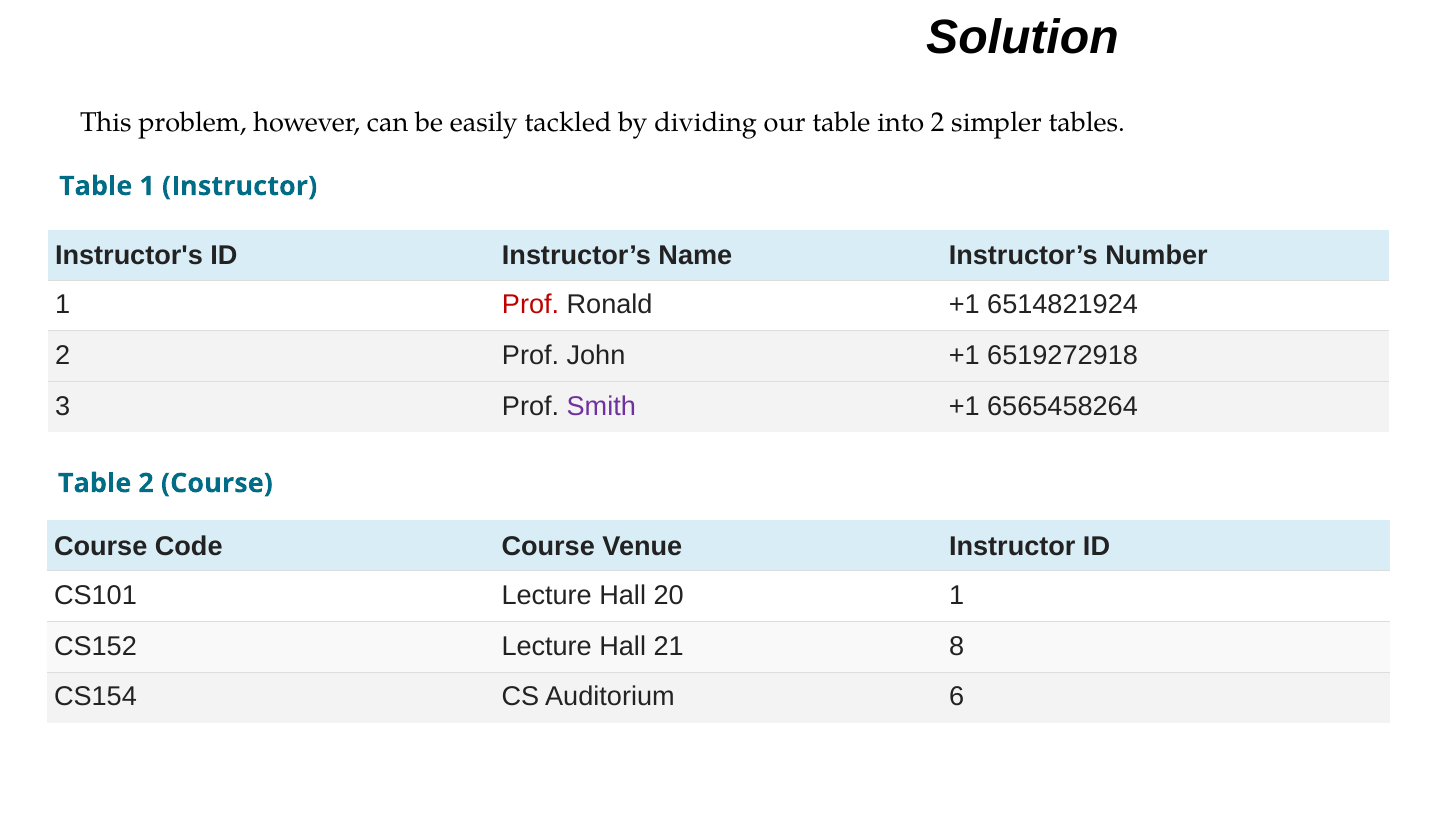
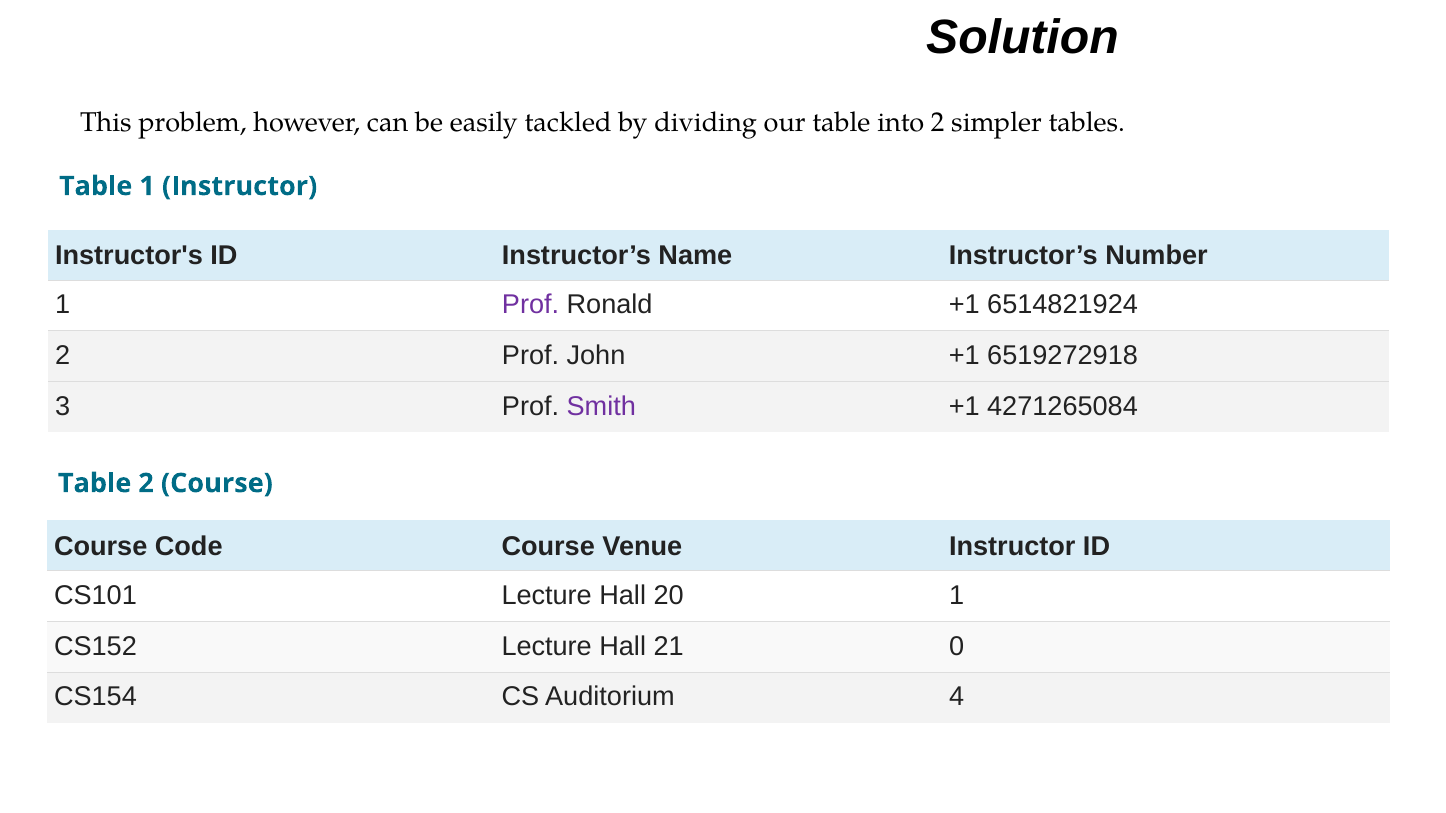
Prof at (531, 305) colour: red -> purple
6565458264: 6565458264 -> 4271265084
8: 8 -> 0
6: 6 -> 4
